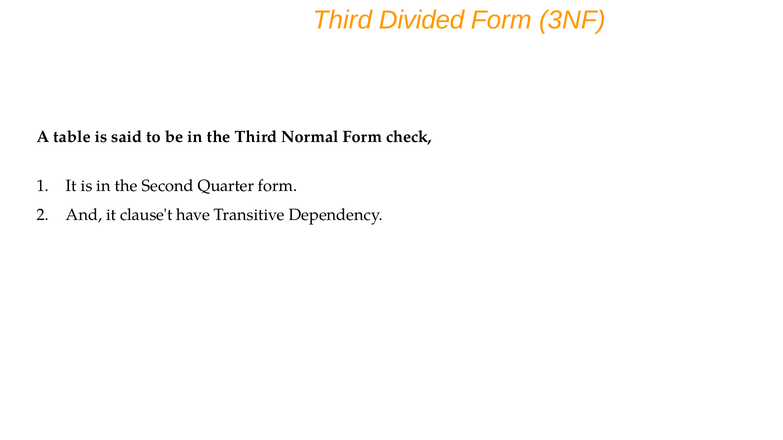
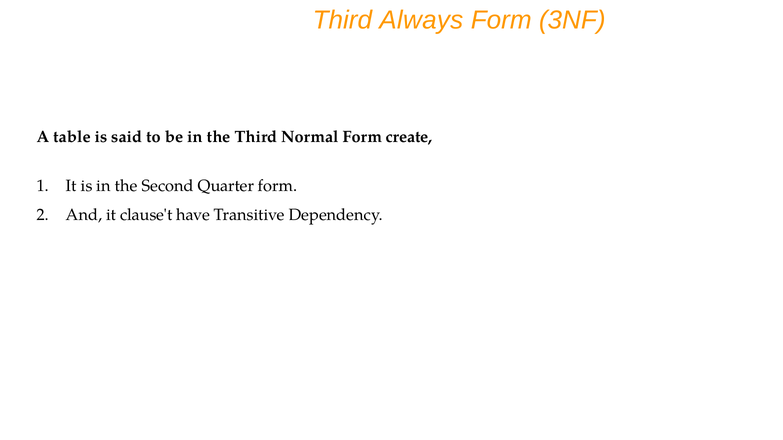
Divided: Divided -> Always
check: check -> create
